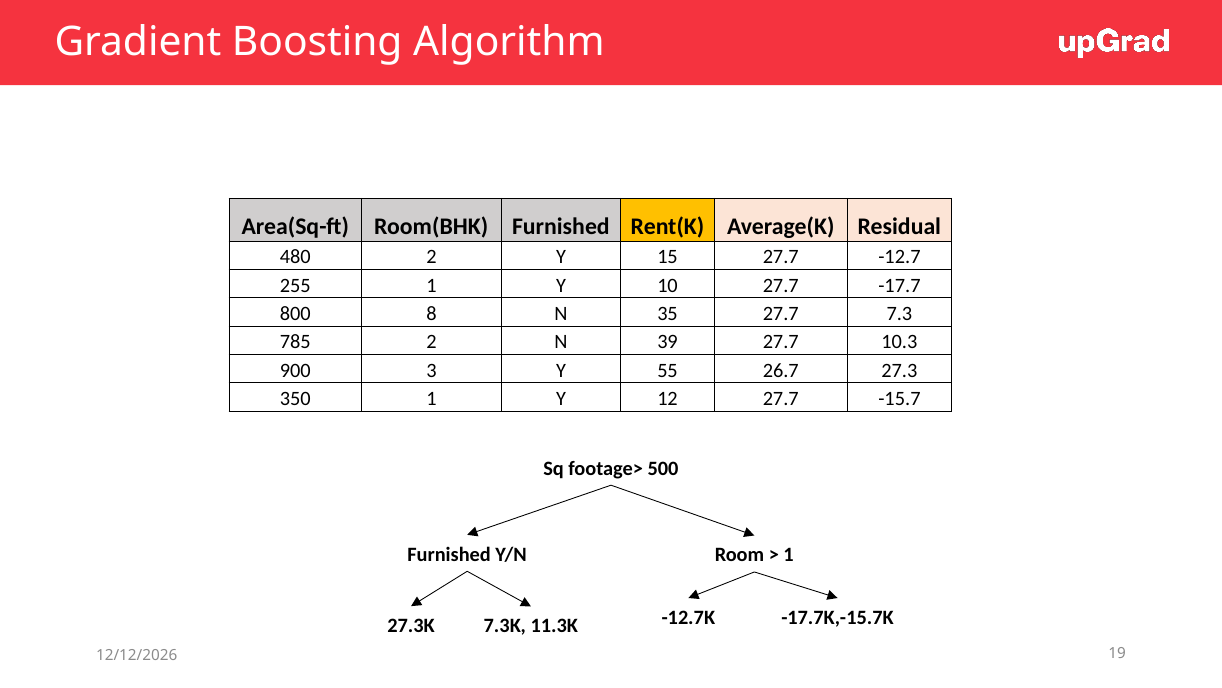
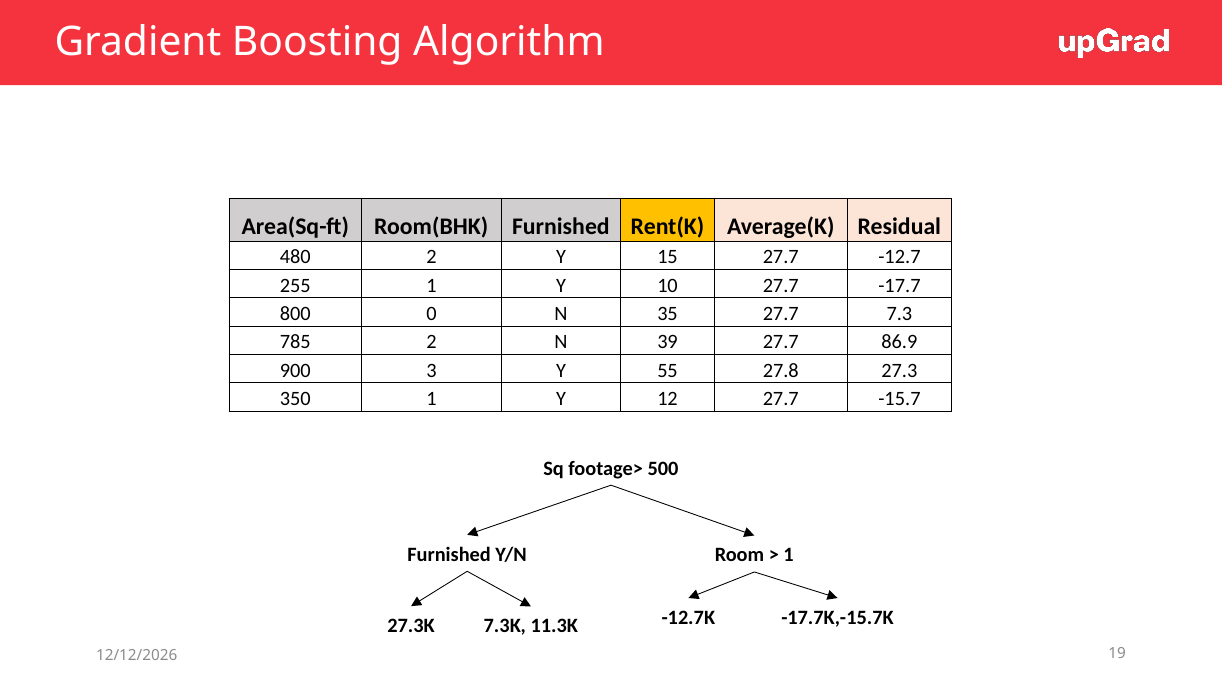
8: 8 -> 0
10.3: 10.3 -> 86.9
26.7: 26.7 -> 27.8
